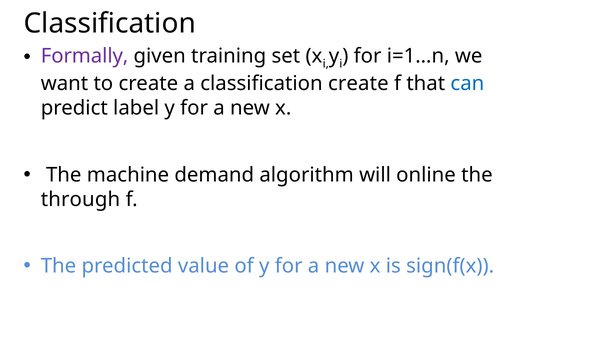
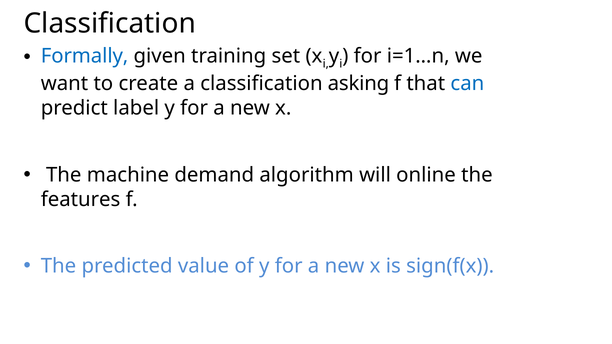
Formally colour: purple -> blue
classification create: create -> asking
through: through -> features
